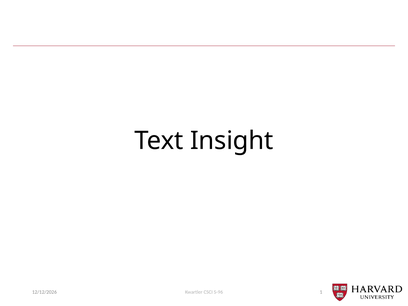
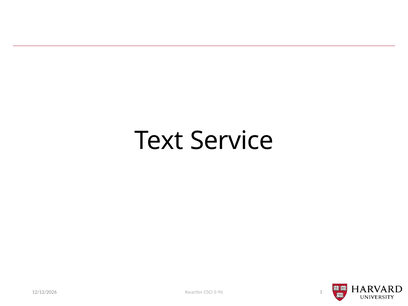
Insight: Insight -> Service
